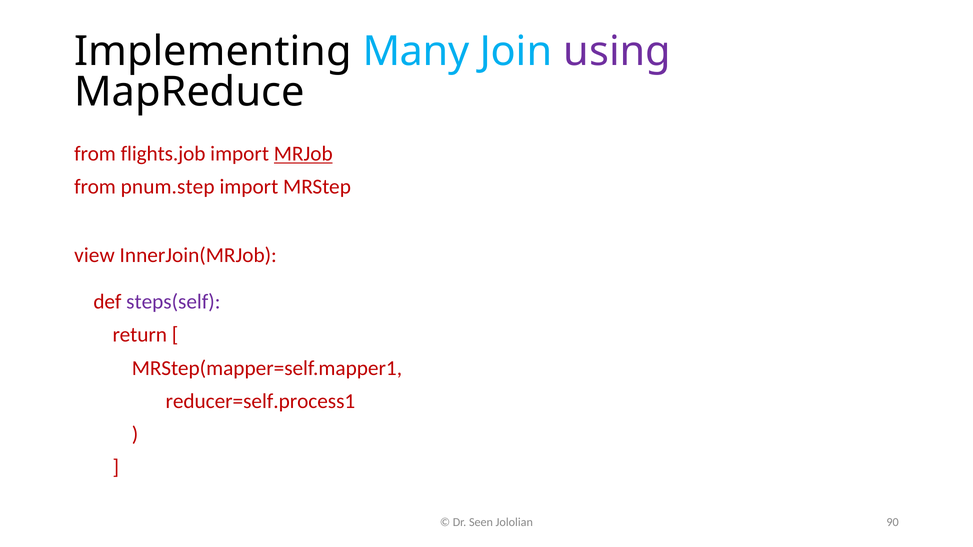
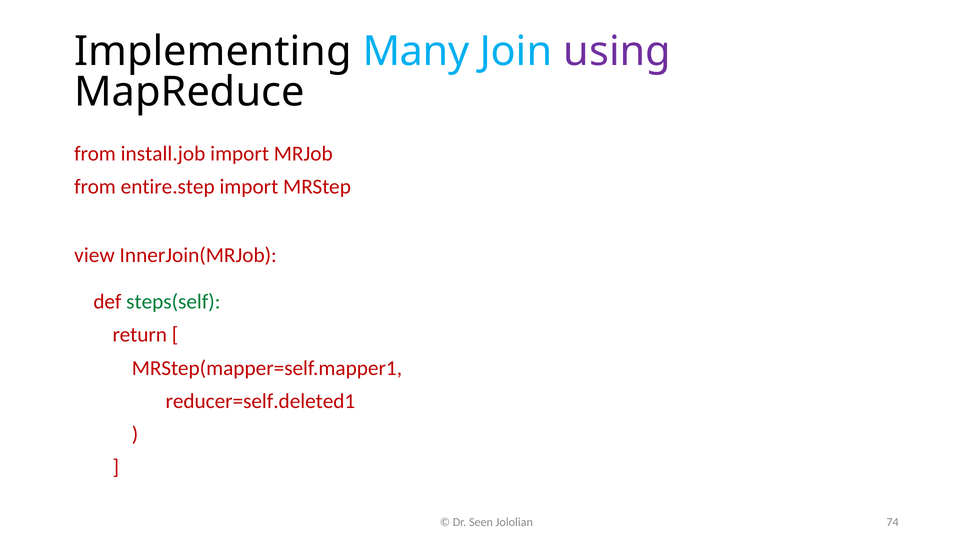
flights.job: flights.job -> install.job
MRJob underline: present -> none
pnum.step: pnum.step -> entire.step
steps(self colour: purple -> green
reducer=self.process1: reducer=self.process1 -> reducer=self.deleted1
90: 90 -> 74
